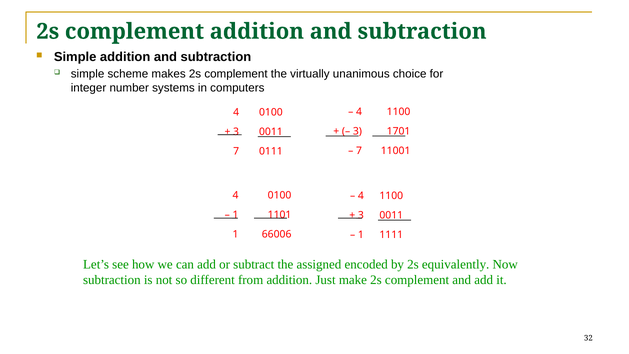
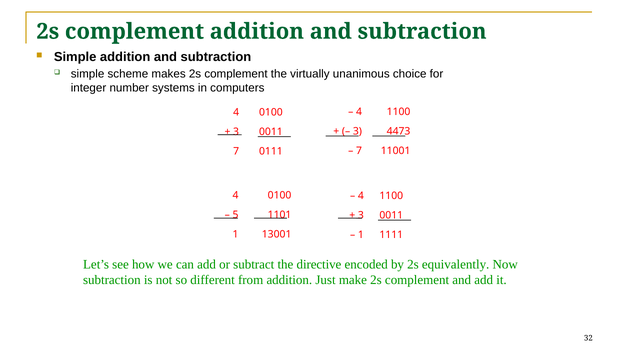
1701: 1701 -> 4473
1 at (235, 215): 1 -> 5
66006: 66006 -> 13001
assigned: assigned -> directive
